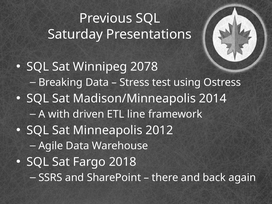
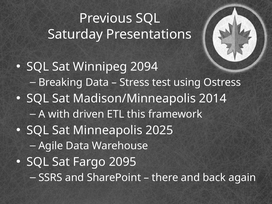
2078: 2078 -> 2094
line: line -> this
2012: 2012 -> 2025
2018: 2018 -> 2095
